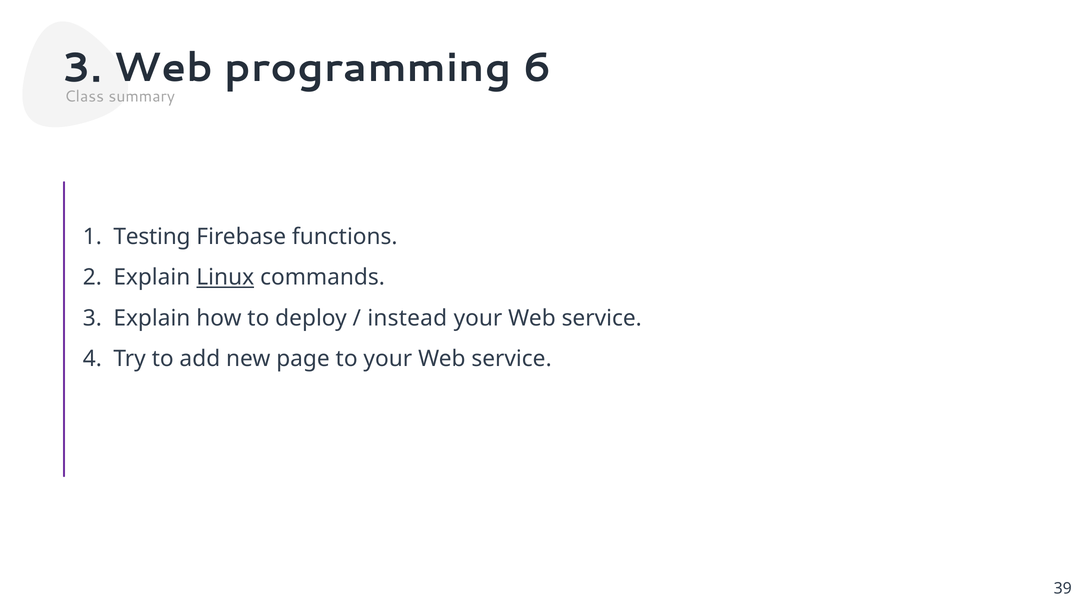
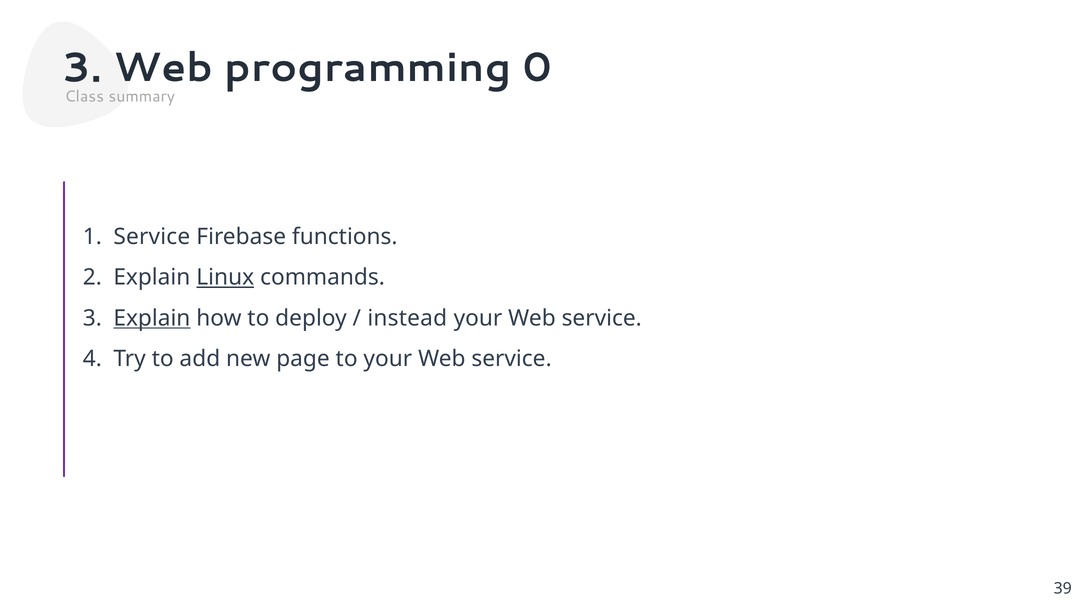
6: 6 -> 0
1 Testing: Testing -> Service
Explain at (152, 318) underline: none -> present
